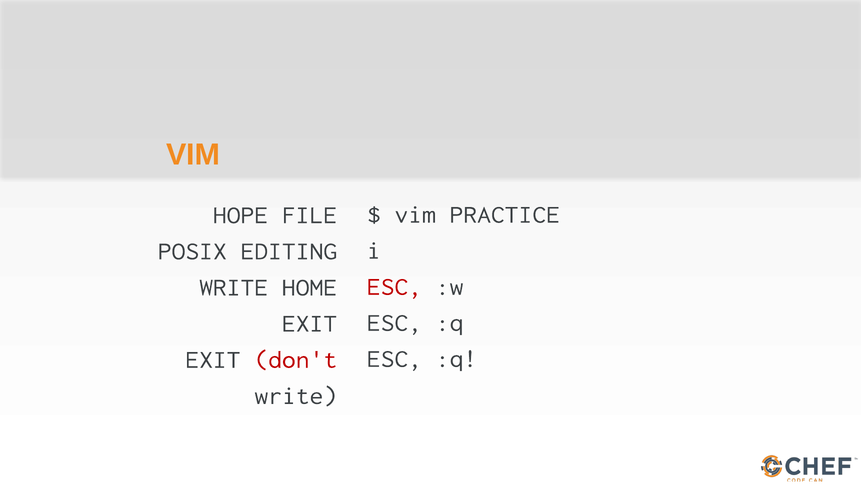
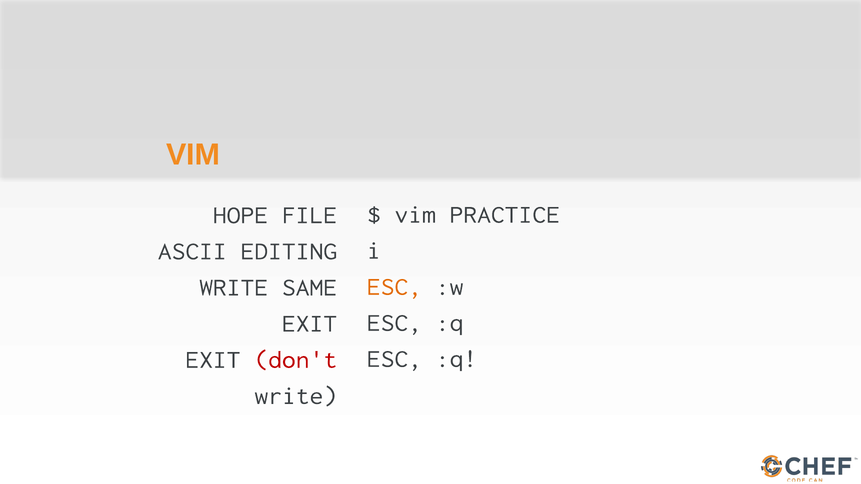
POSIX: POSIX -> ASCII
ESC at (394, 287) colour: red -> orange
HOME: HOME -> SAME
